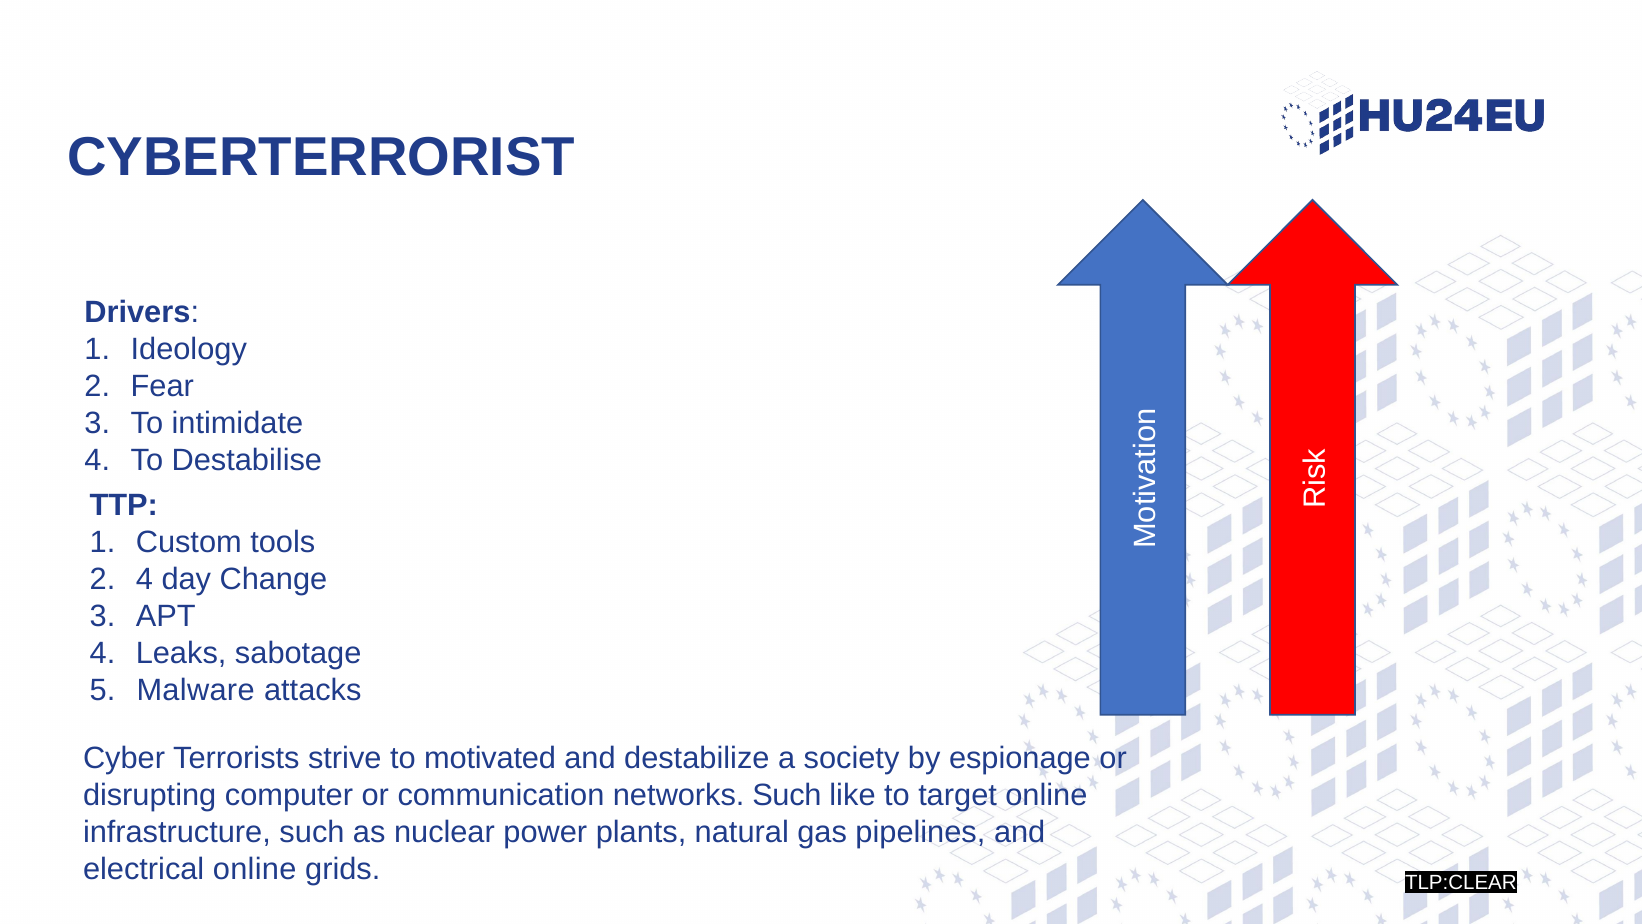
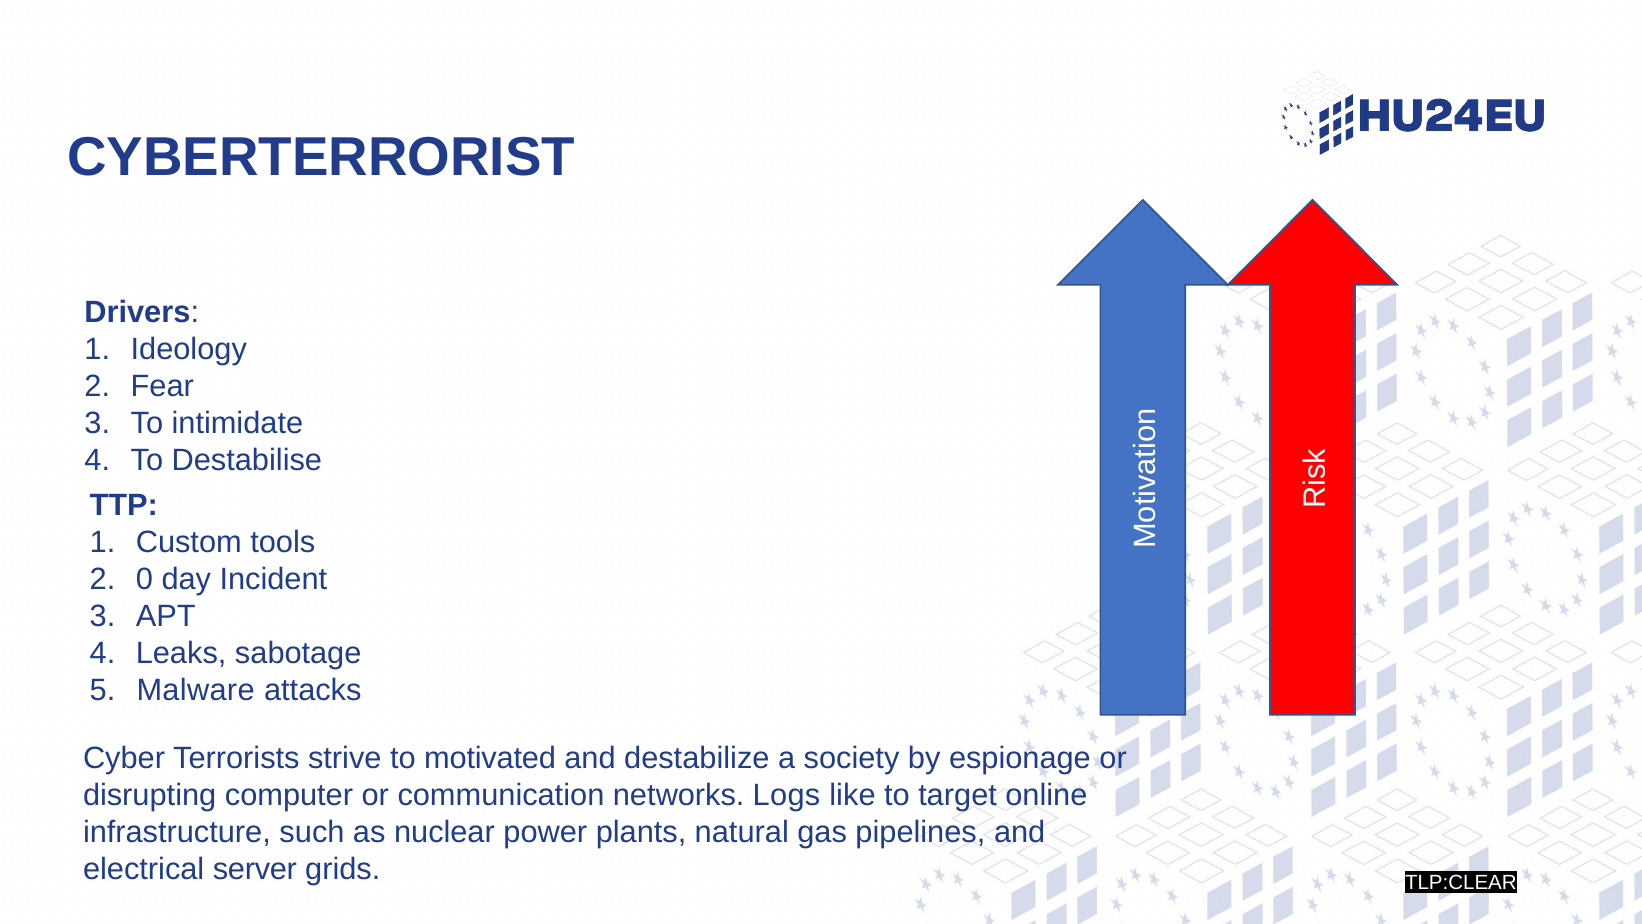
4 at (144, 579): 4 -> 0
Change: Change -> Incident
networks Such: Such -> Logs
electrical online: online -> server
